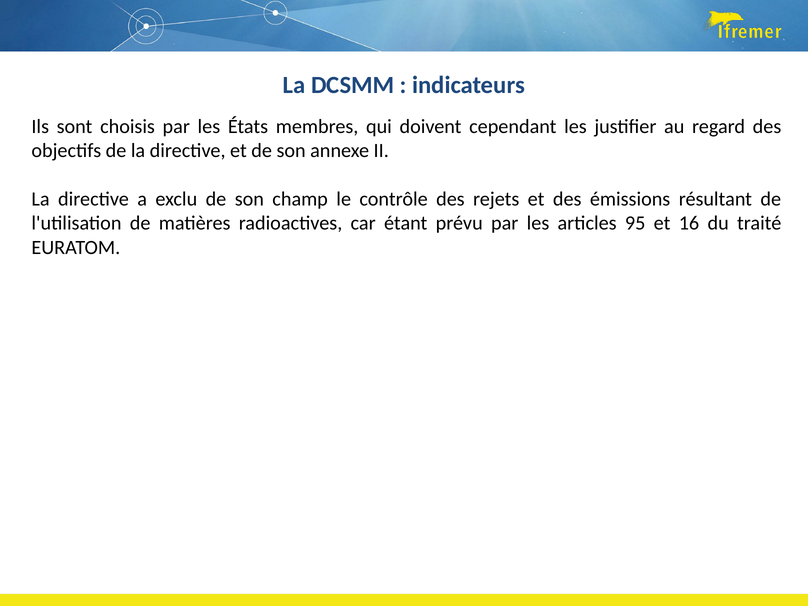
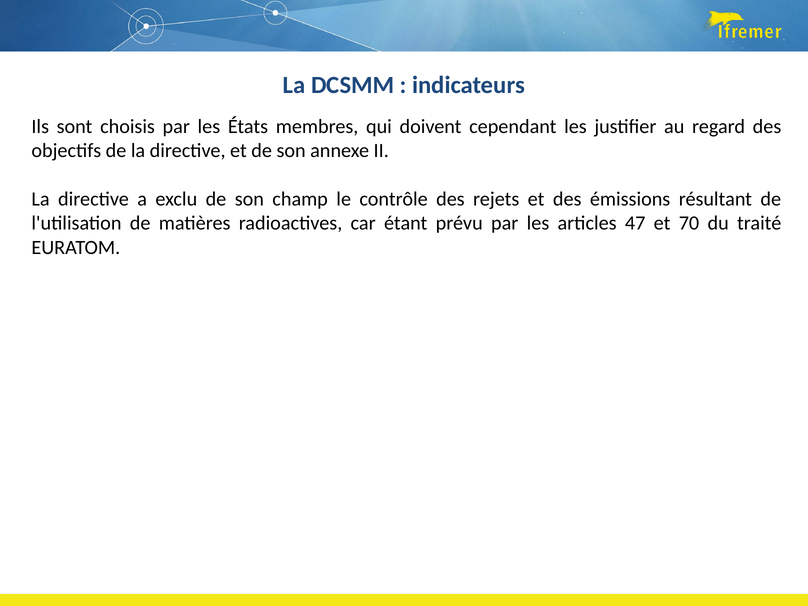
95: 95 -> 47
16: 16 -> 70
